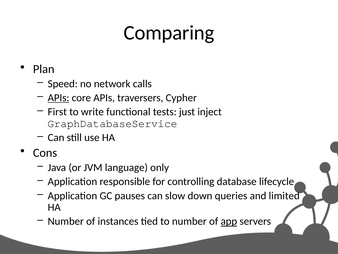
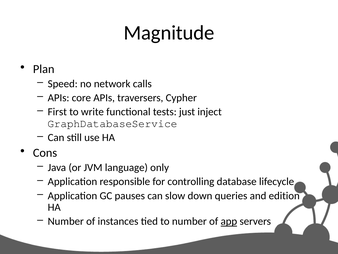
Comparing: Comparing -> Magnitude
APIs at (59, 98) underline: present -> none
limited: limited -> edition
